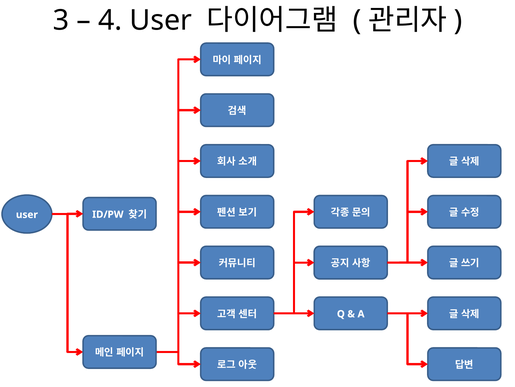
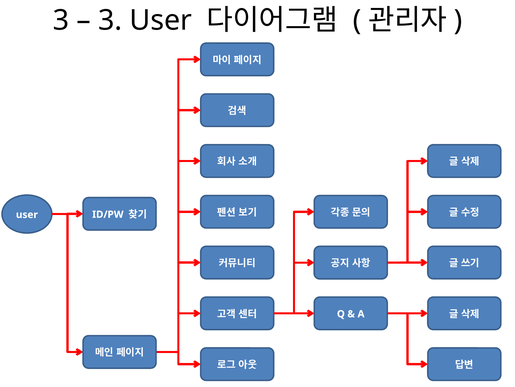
4 at (110, 20): 4 -> 3
